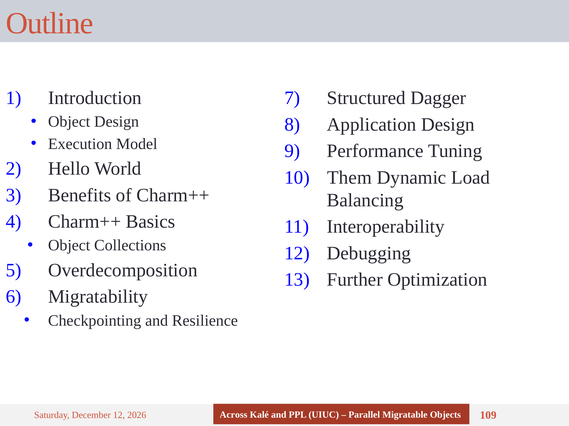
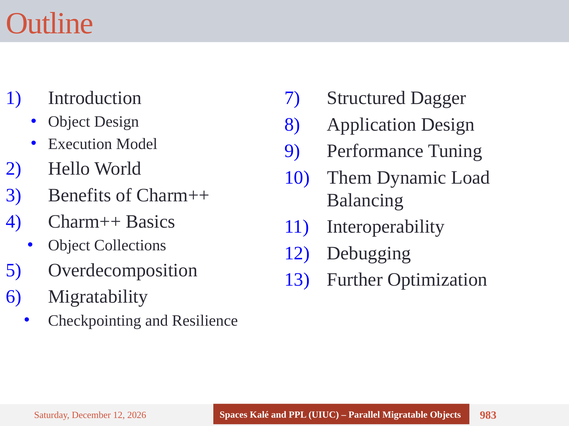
Across: Across -> Spaces
109: 109 -> 983
